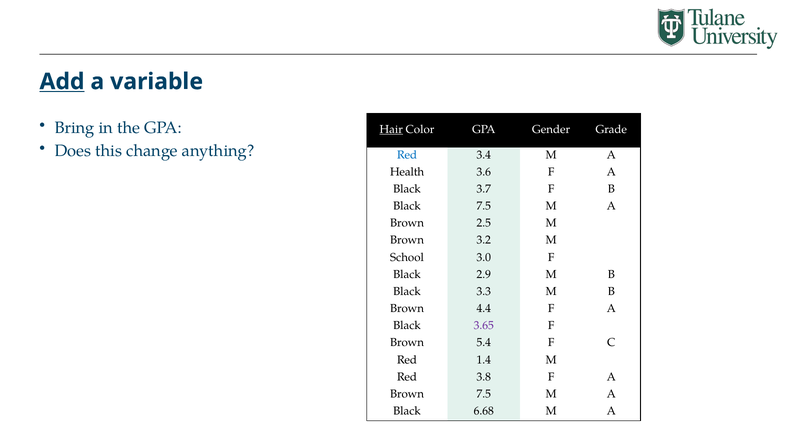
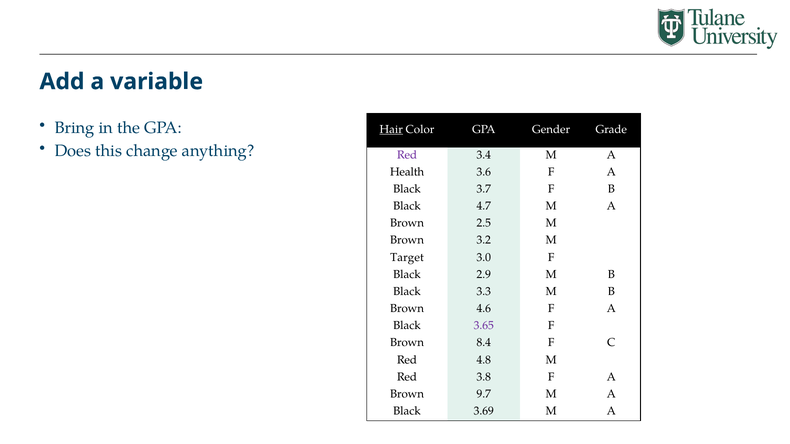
Add underline: present -> none
Red at (407, 155) colour: blue -> purple
Black 7.5: 7.5 -> 4.7
School: School -> Target
4.4: 4.4 -> 4.6
5.4: 5.4 -> 8.4
1.4: 1.4 -> 4.8
Brown 7.5: 7.5 -> 9.7
6.68: 6.68 -> 3.69
